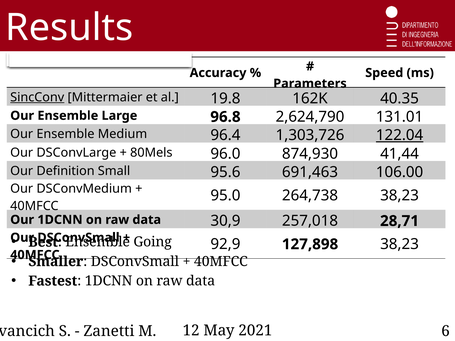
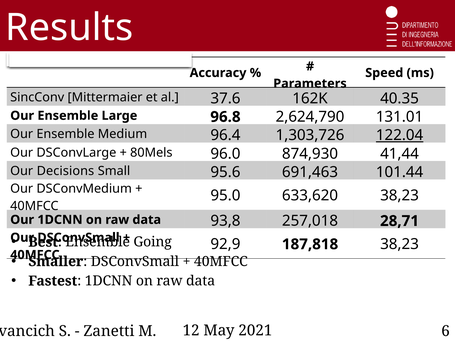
SincConv underline: present -> none
19.8: 19.8 -> 37.6
Definition: Definition -> Decisions
106.00: 106.00 -> 101.44
264,738: 264,738 -> 633,620
30,9: 30,9 -> 93,8
127,898: 127,898 -> 187,818
